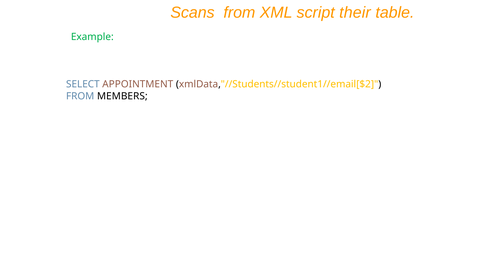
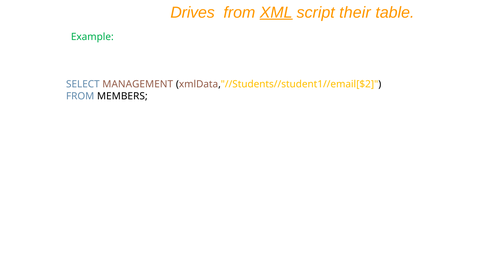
Scans: Scans -> Drives
XML underline: none -> present
APPOINTMENT: APPOINTMENT -> MANAGEMENT
